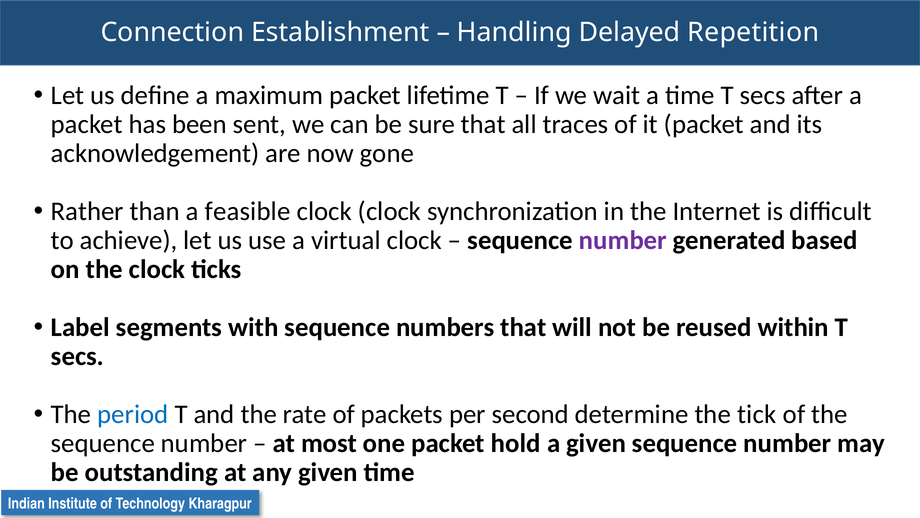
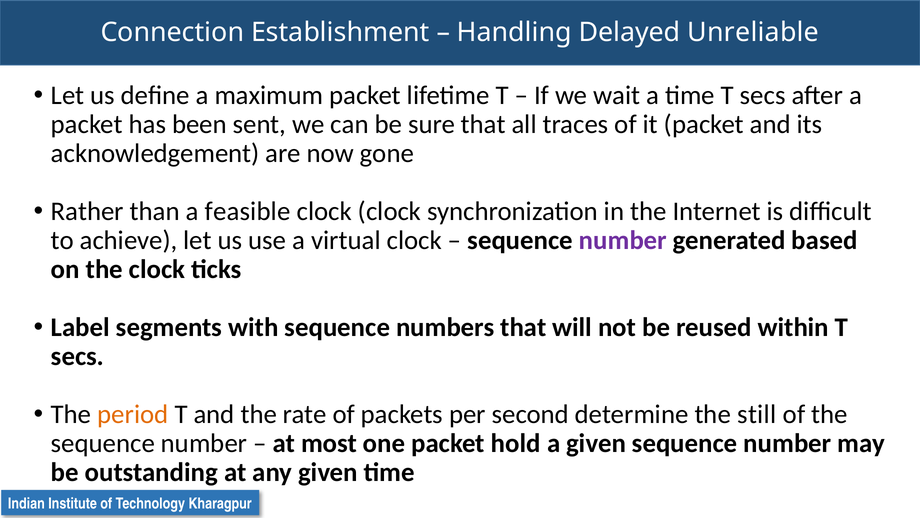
Repetition: Repetition -> Unreliable
period colour: blue -> orange
tick: tick -> still
